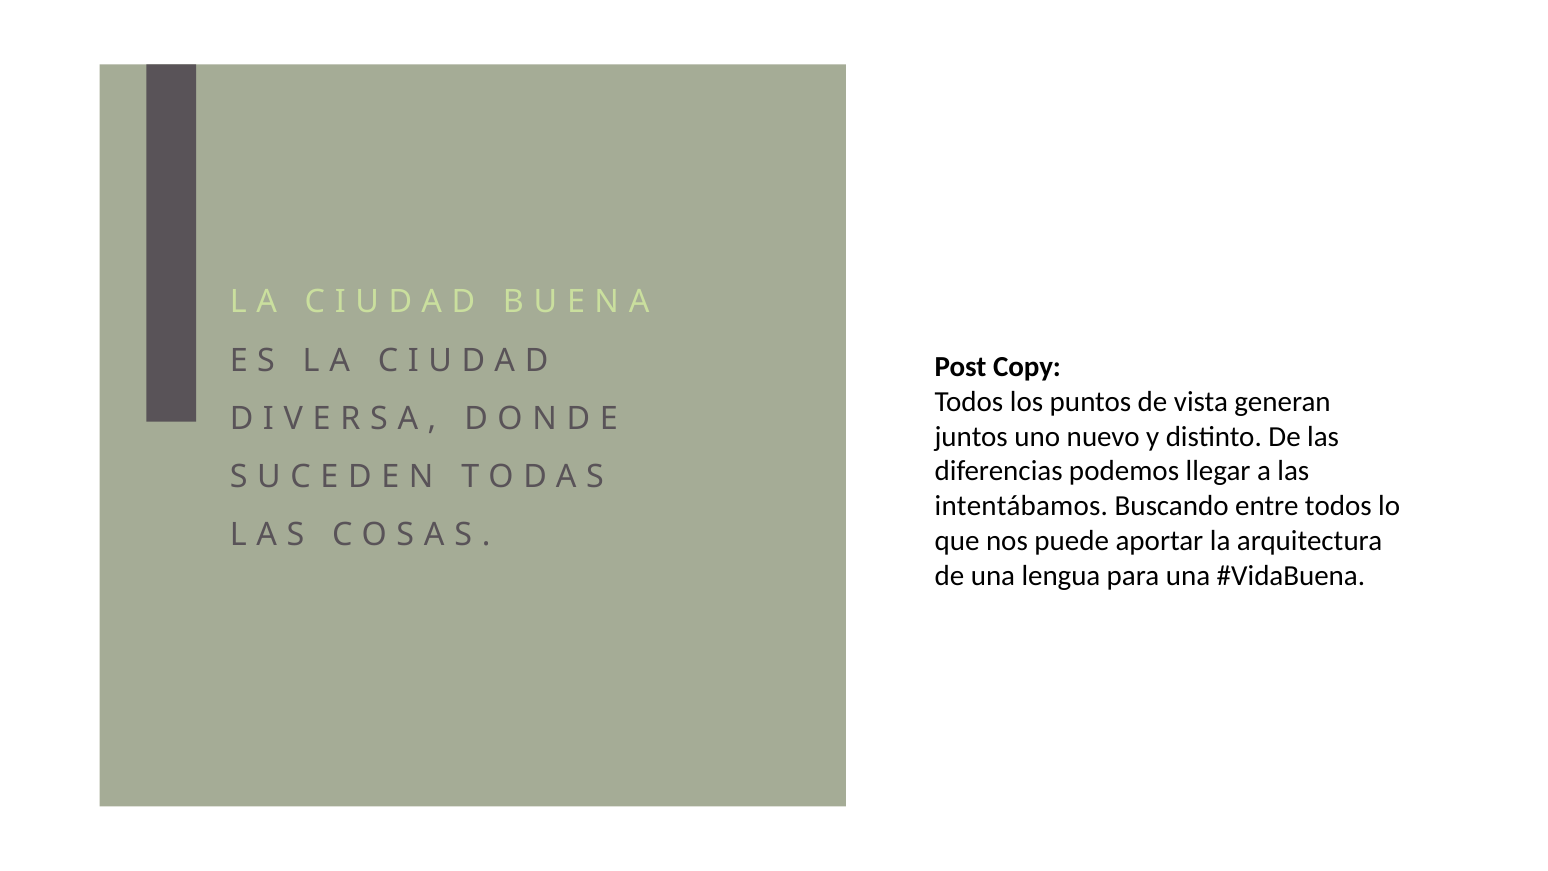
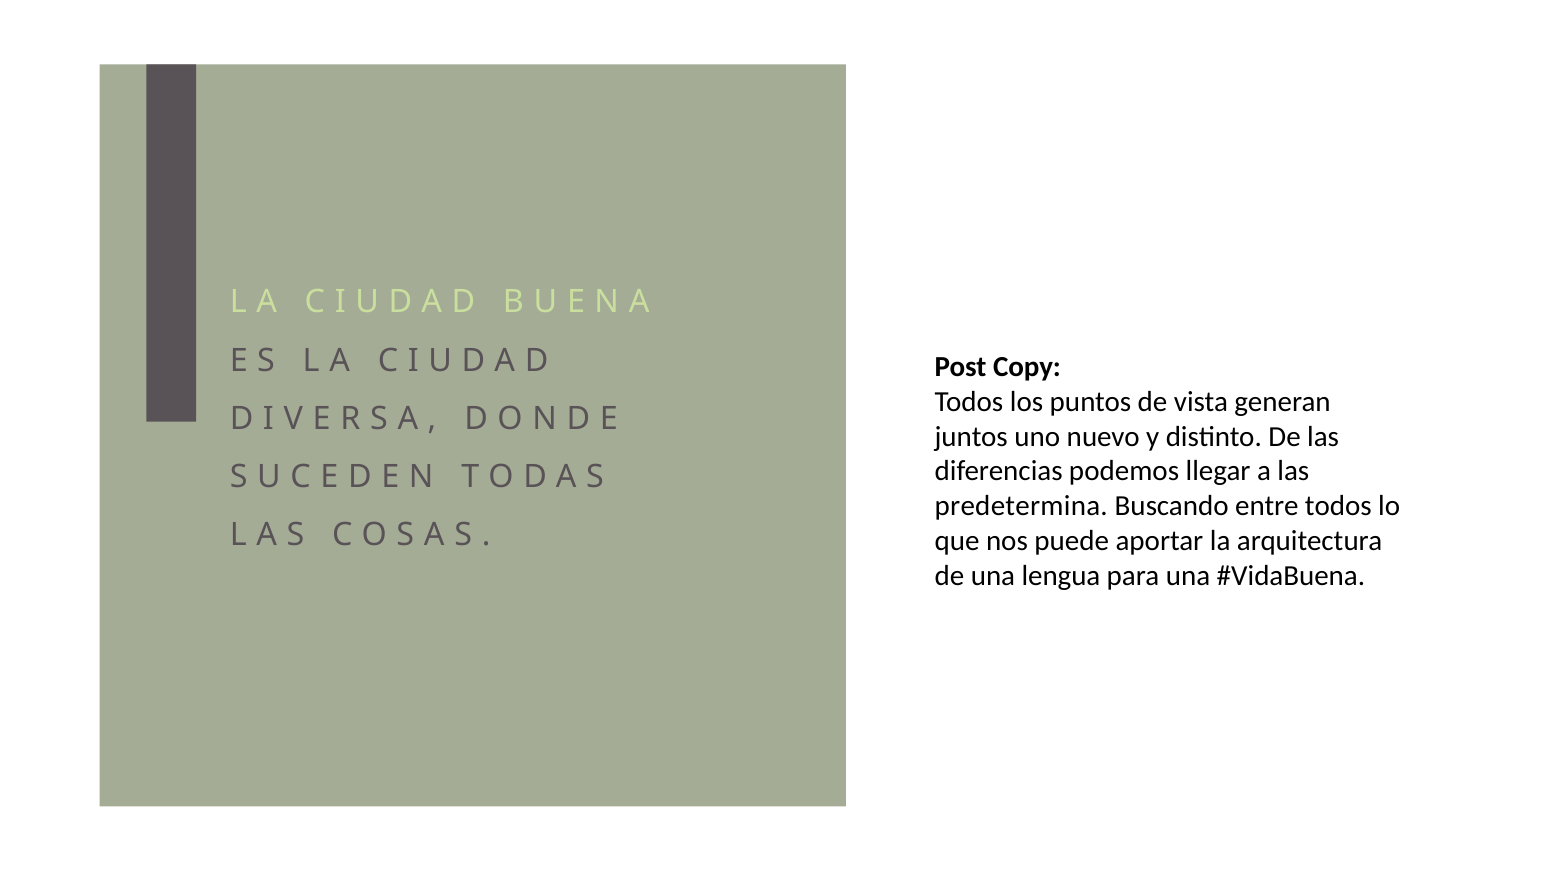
intentábamos: intentábamos -> predetermina
